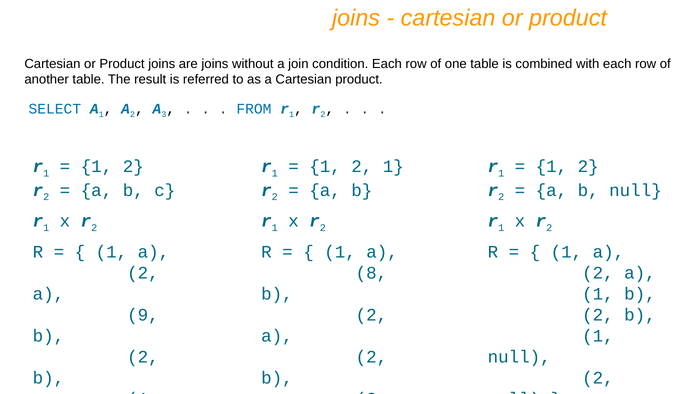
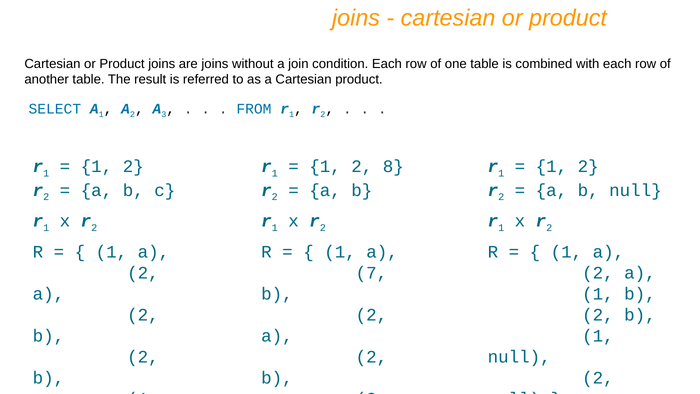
2 1: 1 -> 8
8: 8 -> 7
9 at (143, 315): 9 -> 2
